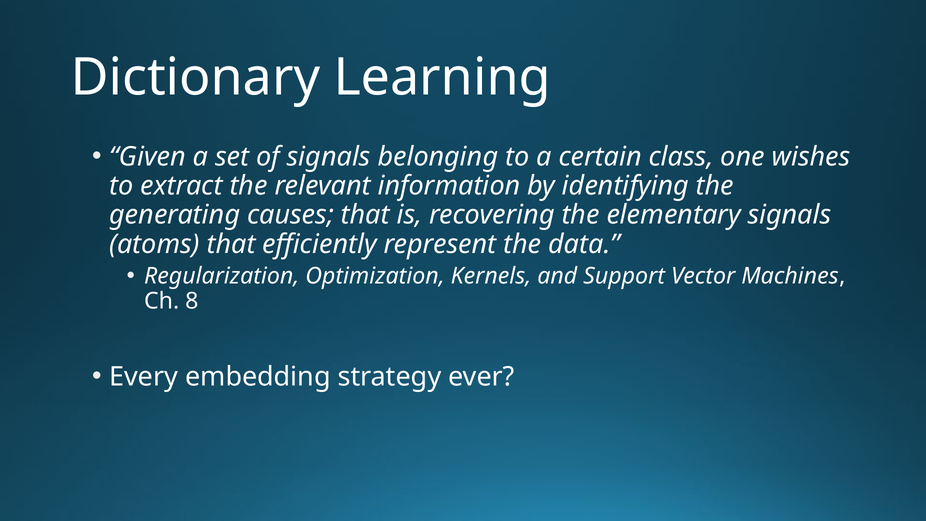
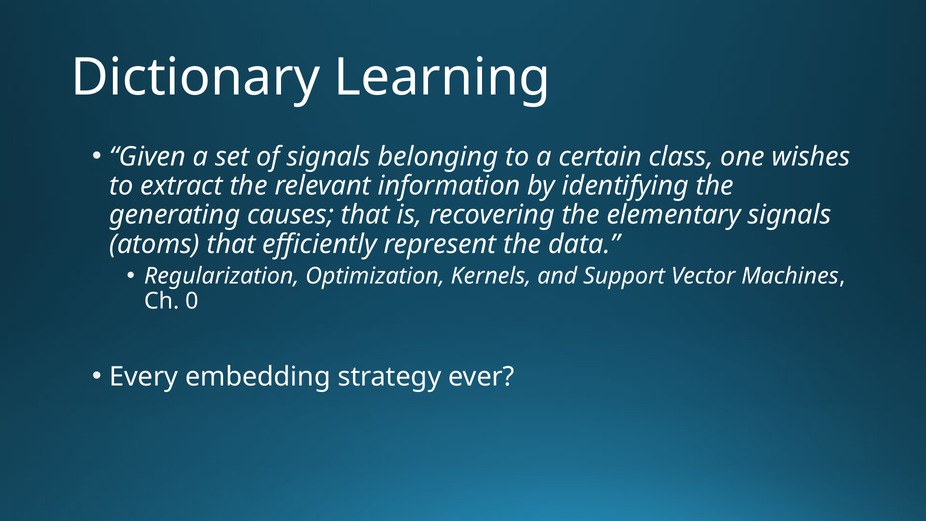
8: 8 -> 0
